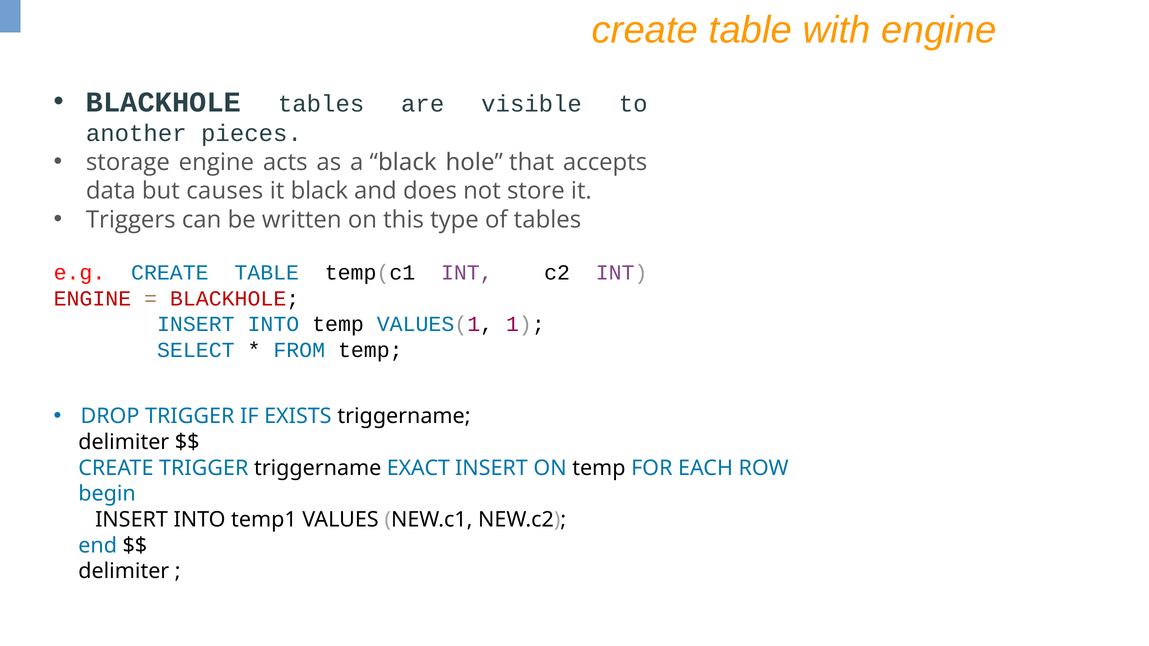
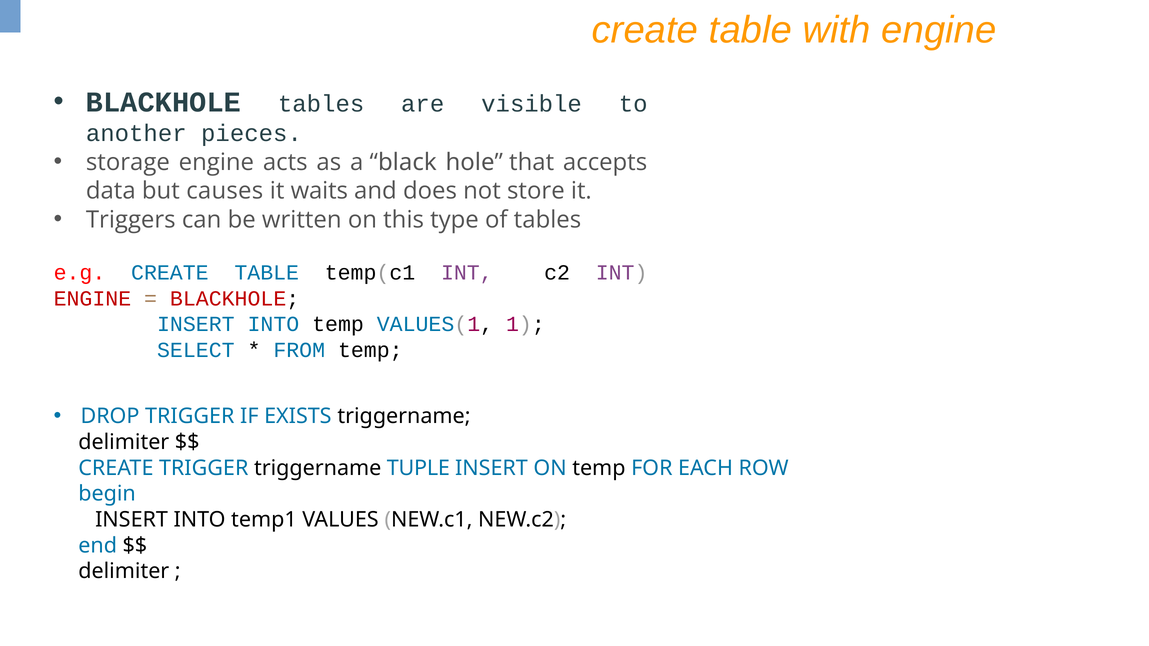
it black: black -> waits
EXACT: EXACT -> TUPLE
